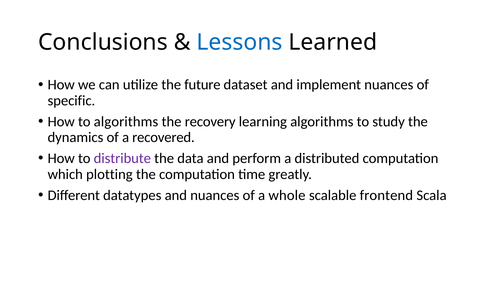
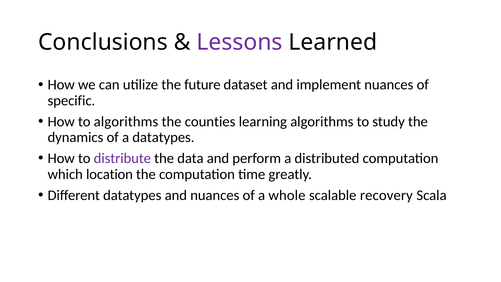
Lessons colour: blue -> purple
recovery: recovery -> counties
a recovered: recovered -> datatypes
plotting: plotting -> location
frontend: frontend -> recovery
